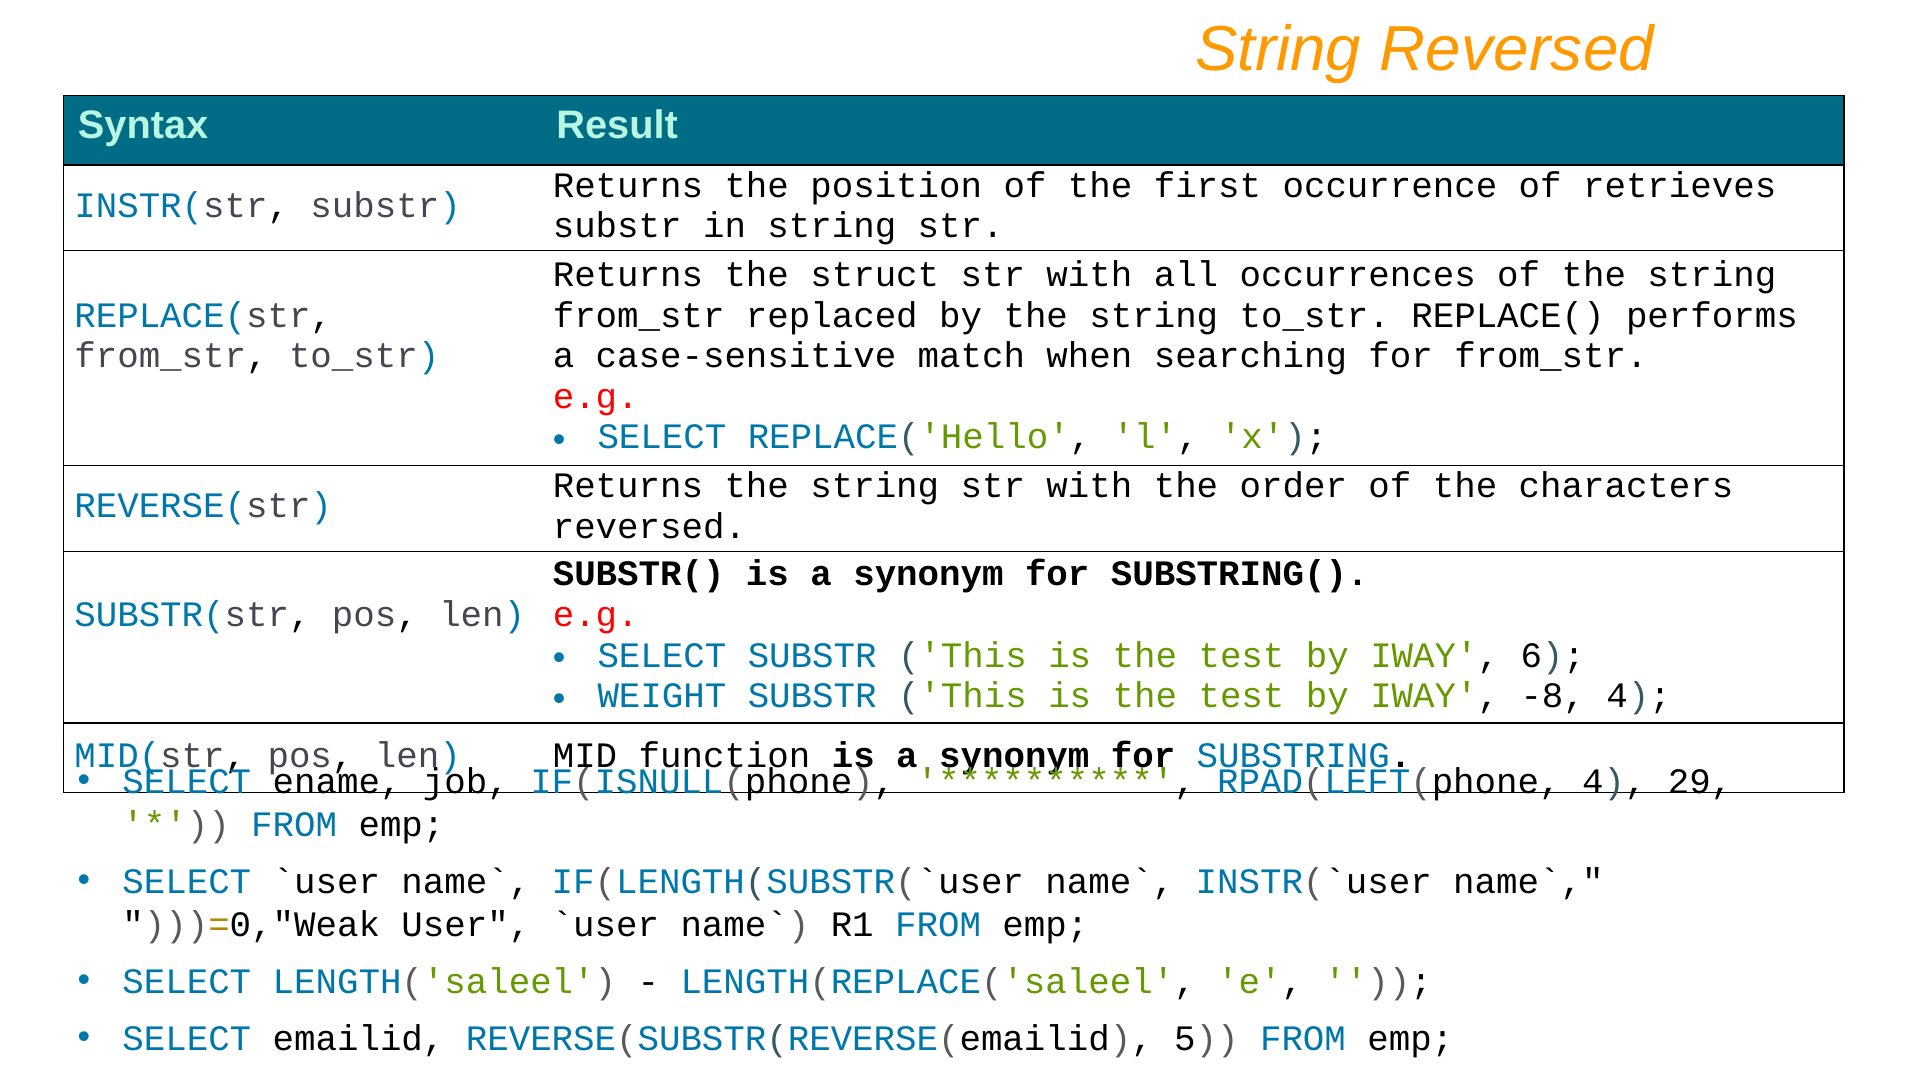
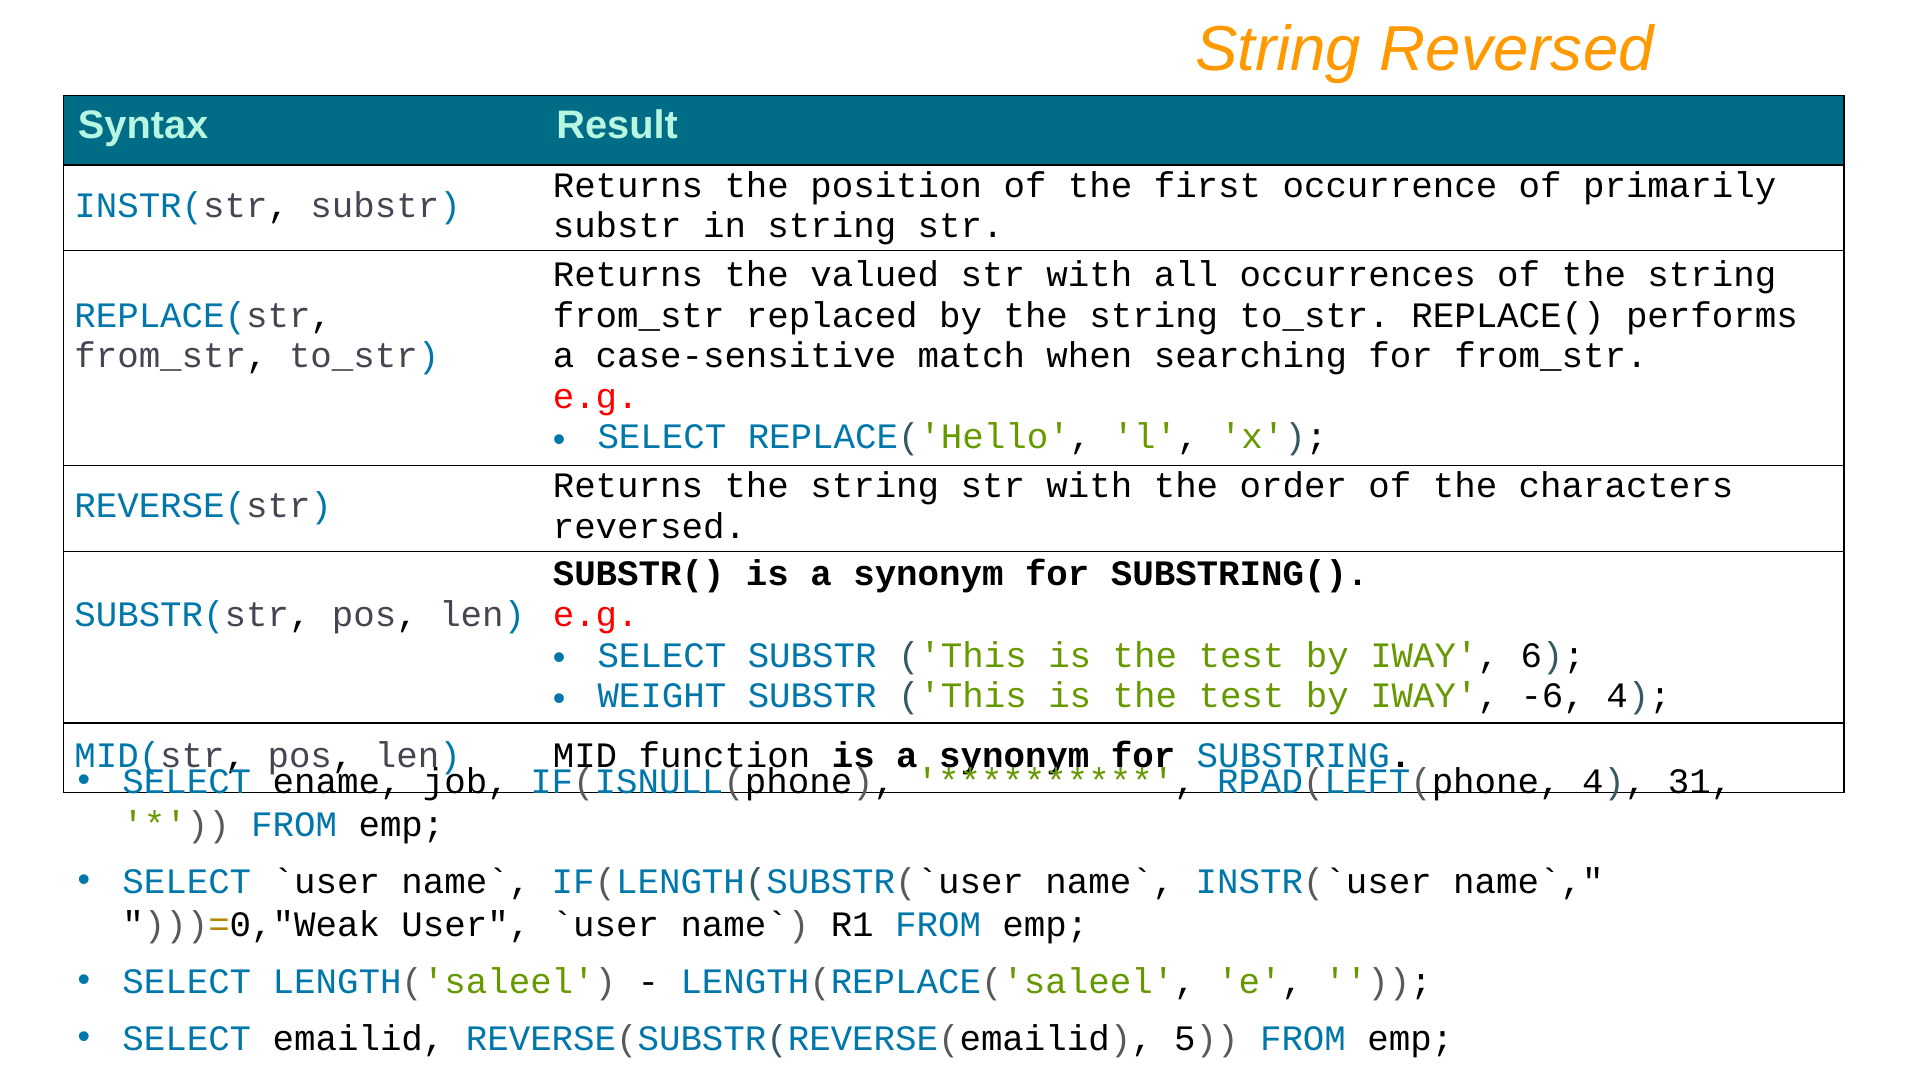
retrieves: retrieves -> primarily
struct: struct -> valued
-8: -8 -> -6
29: 29 -> 31
